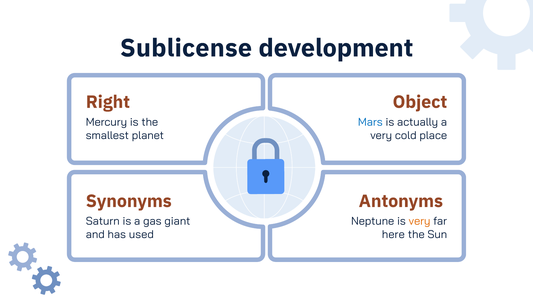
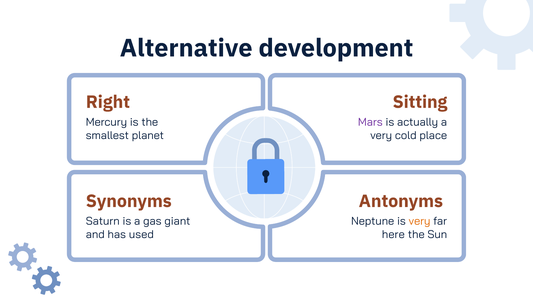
Sublicense: Sublicense -> Alternative
Object: Object -> Sitting
Mars colour: blue -> purple
